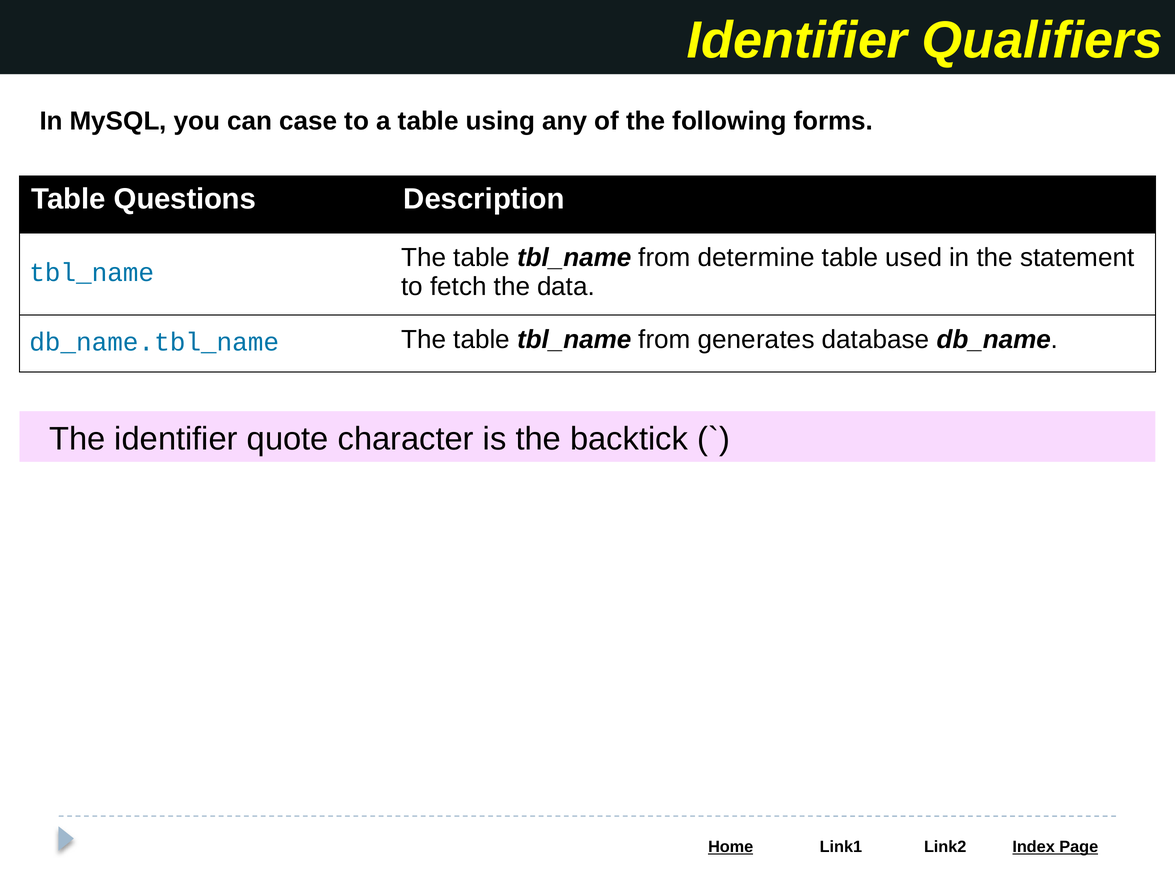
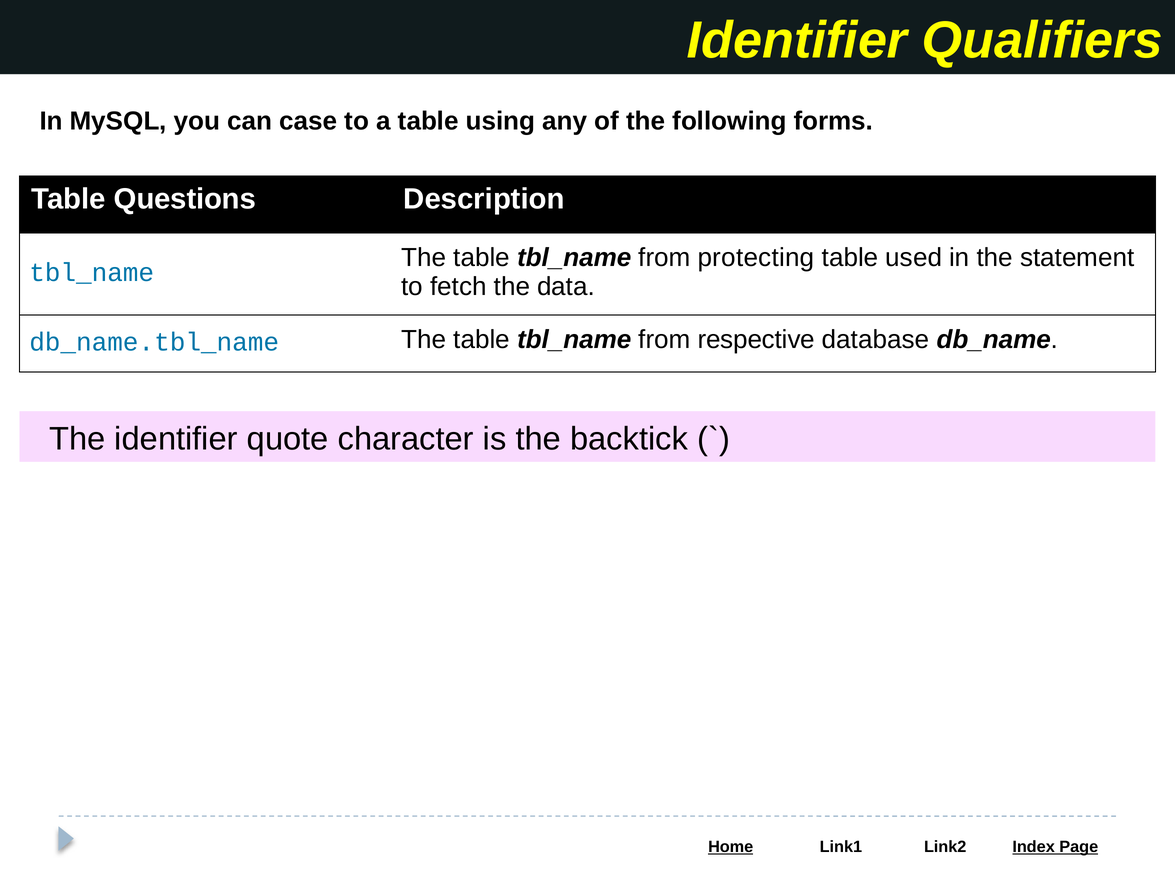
determine: determine -> protecting
generates: generates -> respective
